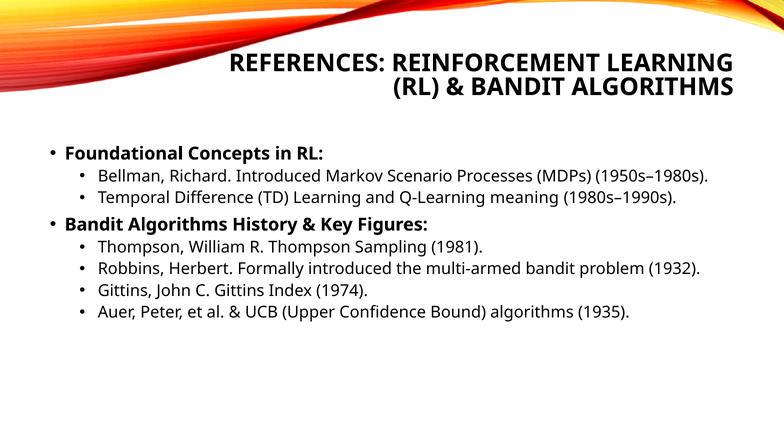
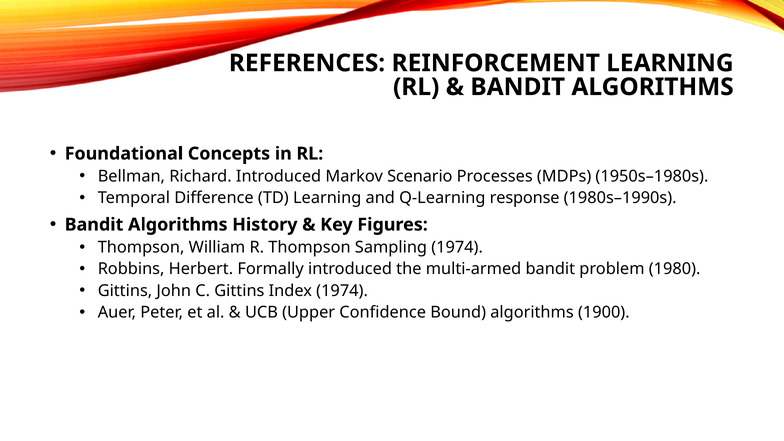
meaning: meaning -> response
Sampling 1981: 1981 -> 1974
1932: 1932 -> 1980
1935: 1935 -> 1900
